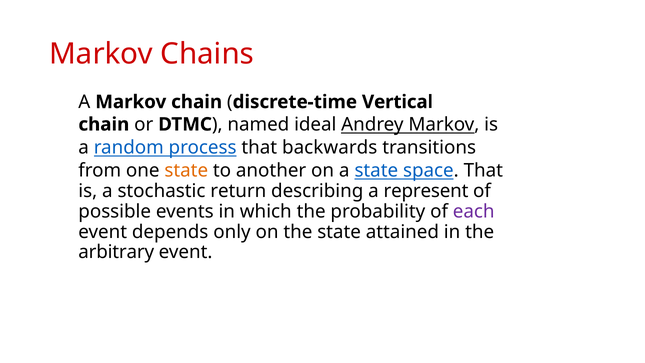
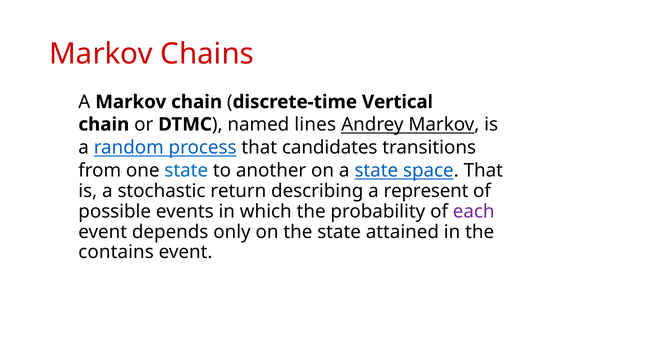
ideal: ideal -> lines
backwards: backwards -> candidates
state at (186, 170) colour: orange -> blue
arbitrary: arbitrary -> contains
